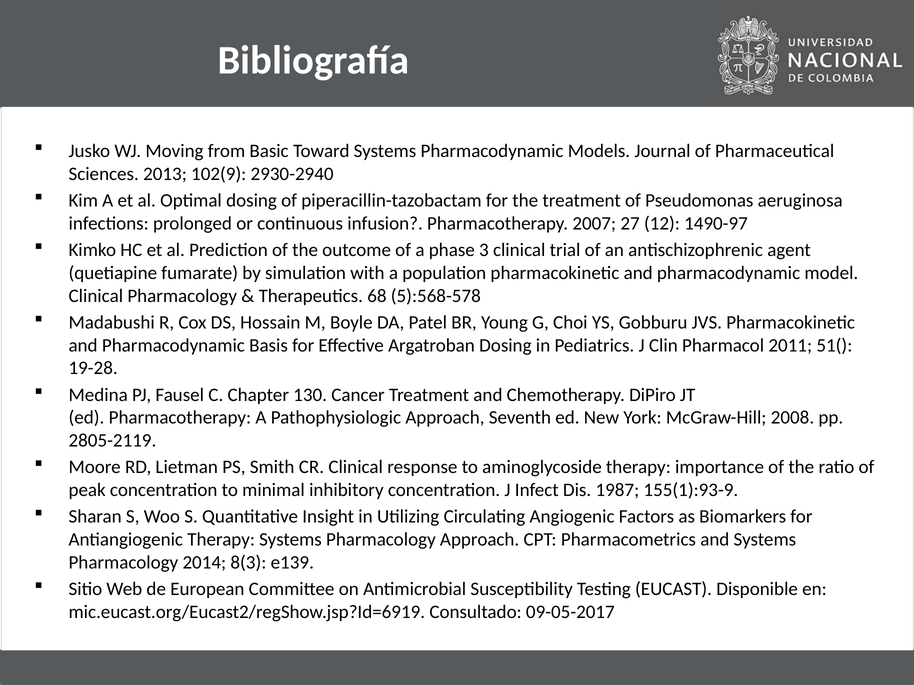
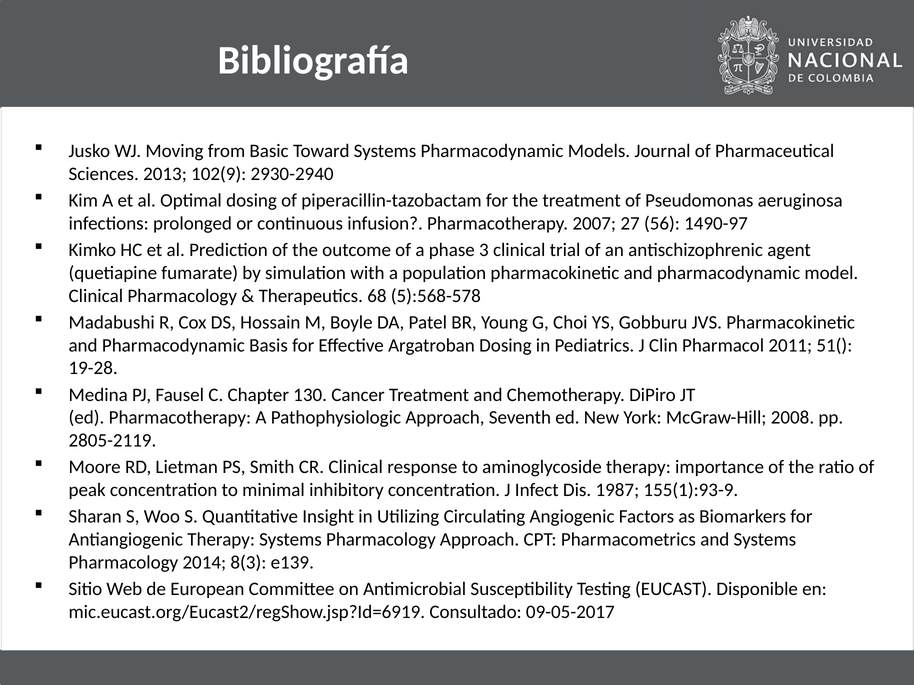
12: 12 -> 56
